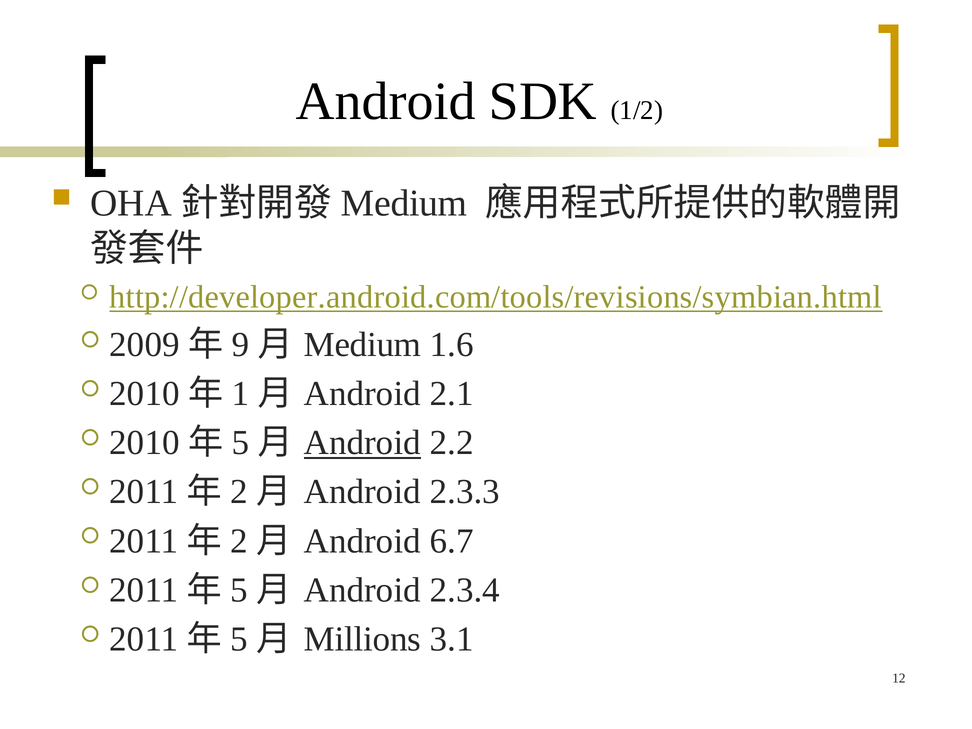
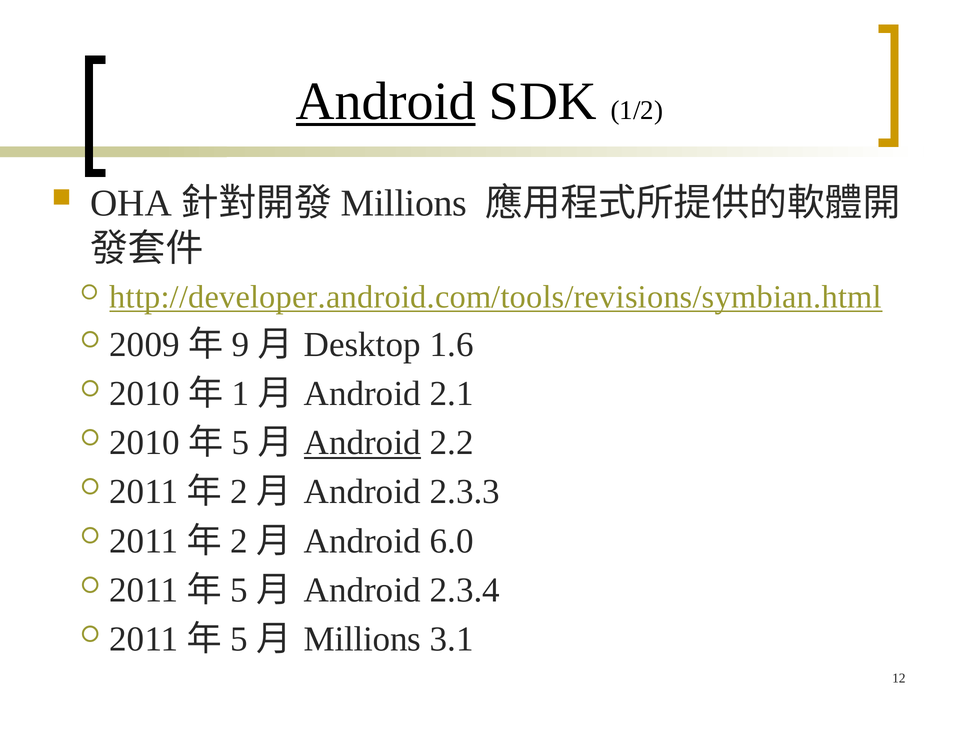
Android at (386, 101) underline: none -> present
Medium at (404, 203): Medium -> Millions
Medium at (362, 345): Medium -> Desktop
6.7: 6.7 -> 6.0
